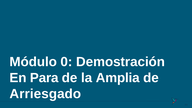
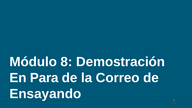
0: 0 -> 8
Amplia: Amplia -> Correo
Arriesgado: Arriesgado -> Ensayando
